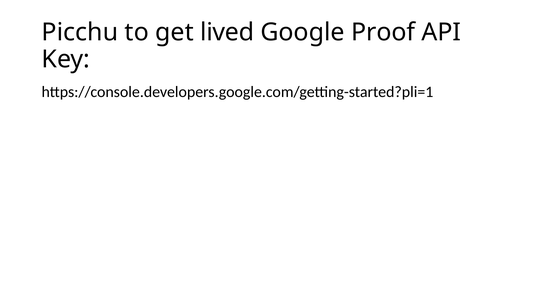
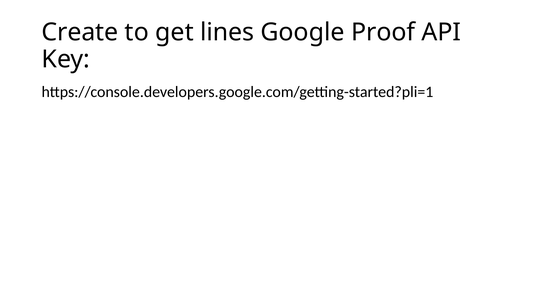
Picchu: Picchu -> Create
lived: lived -> lines
